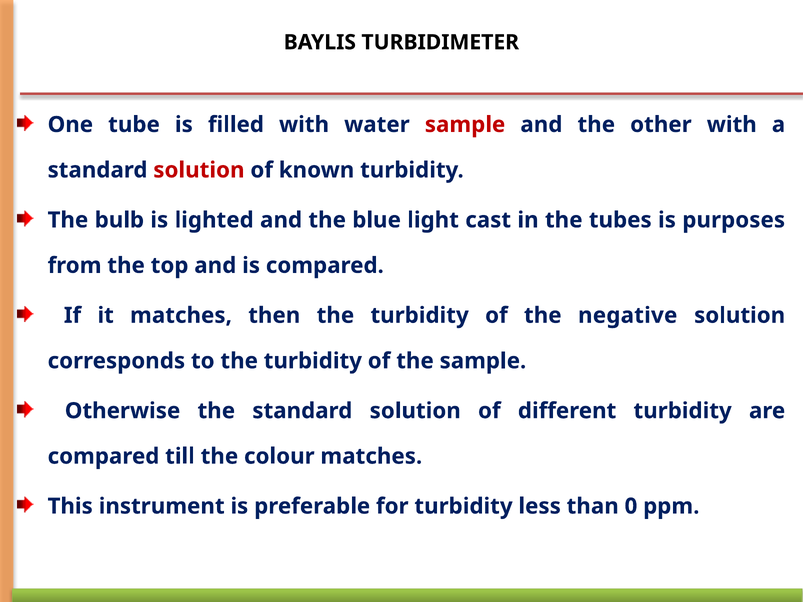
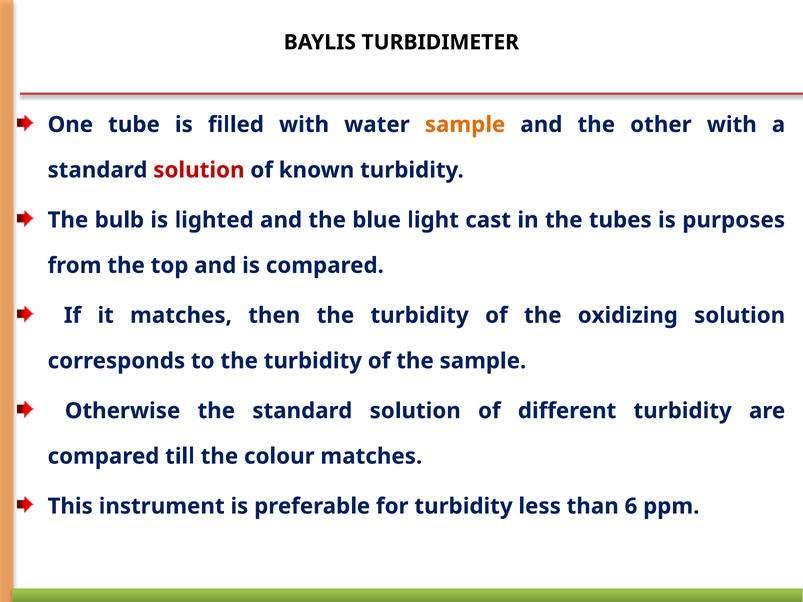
sample at (465, 125) colour: red -> orange
negative: negative -> oxidizing
0: 0 -> 6
